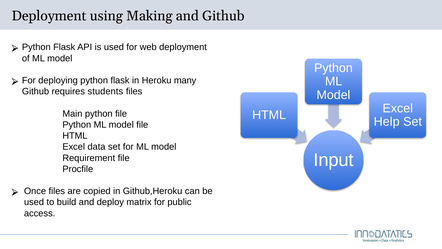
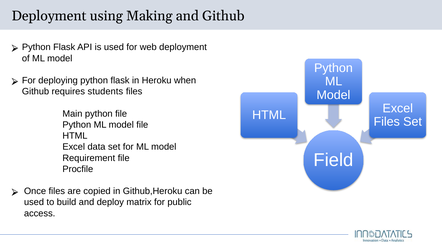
many: many -> when
Help at (387, 122): Help -> Files
Input: Input -> Field
